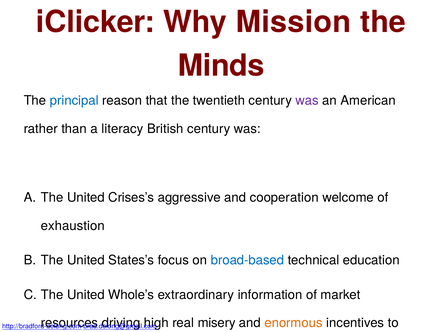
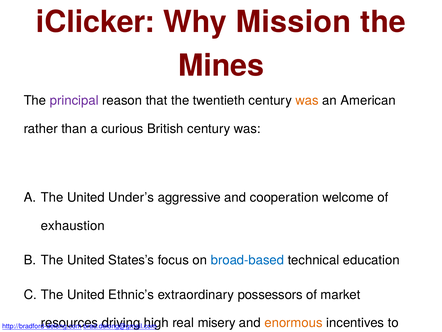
Minds: Minds -> Mines
principal colour: blue -> purple
was at (307, 100) colour: purple -> orange
literacy: literacy -> curious
Crises’s: Crises’s -> Under’s
Whole’s: Whole’s -> Ethnic’s
extraordinary information: information -> possessors
